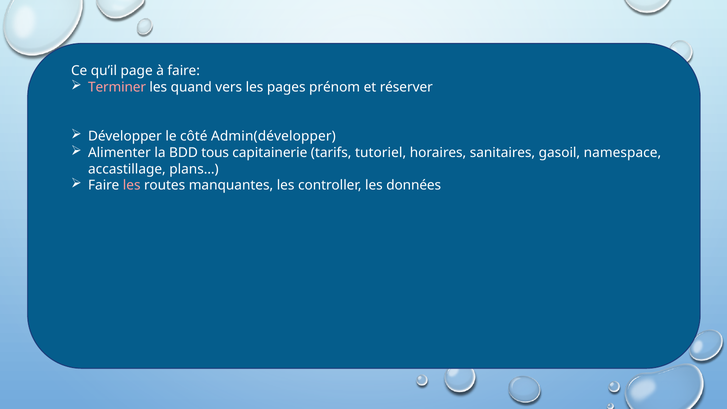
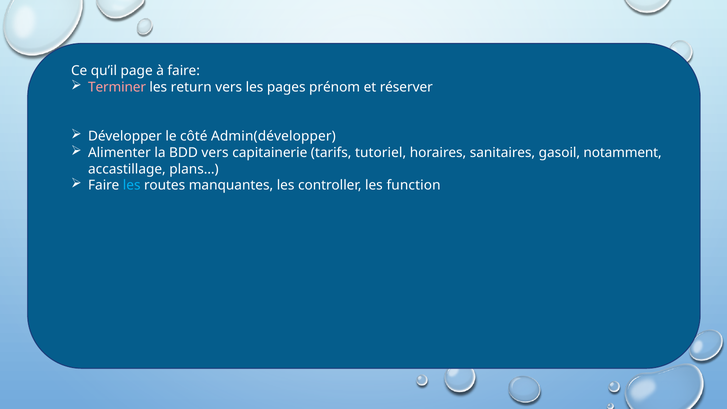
quand: quand -> return
BDD tous: tous -> vers
namespace: namespace -> notamment
les at (132, 185) colour: pink -> light blue
données: données -> function
